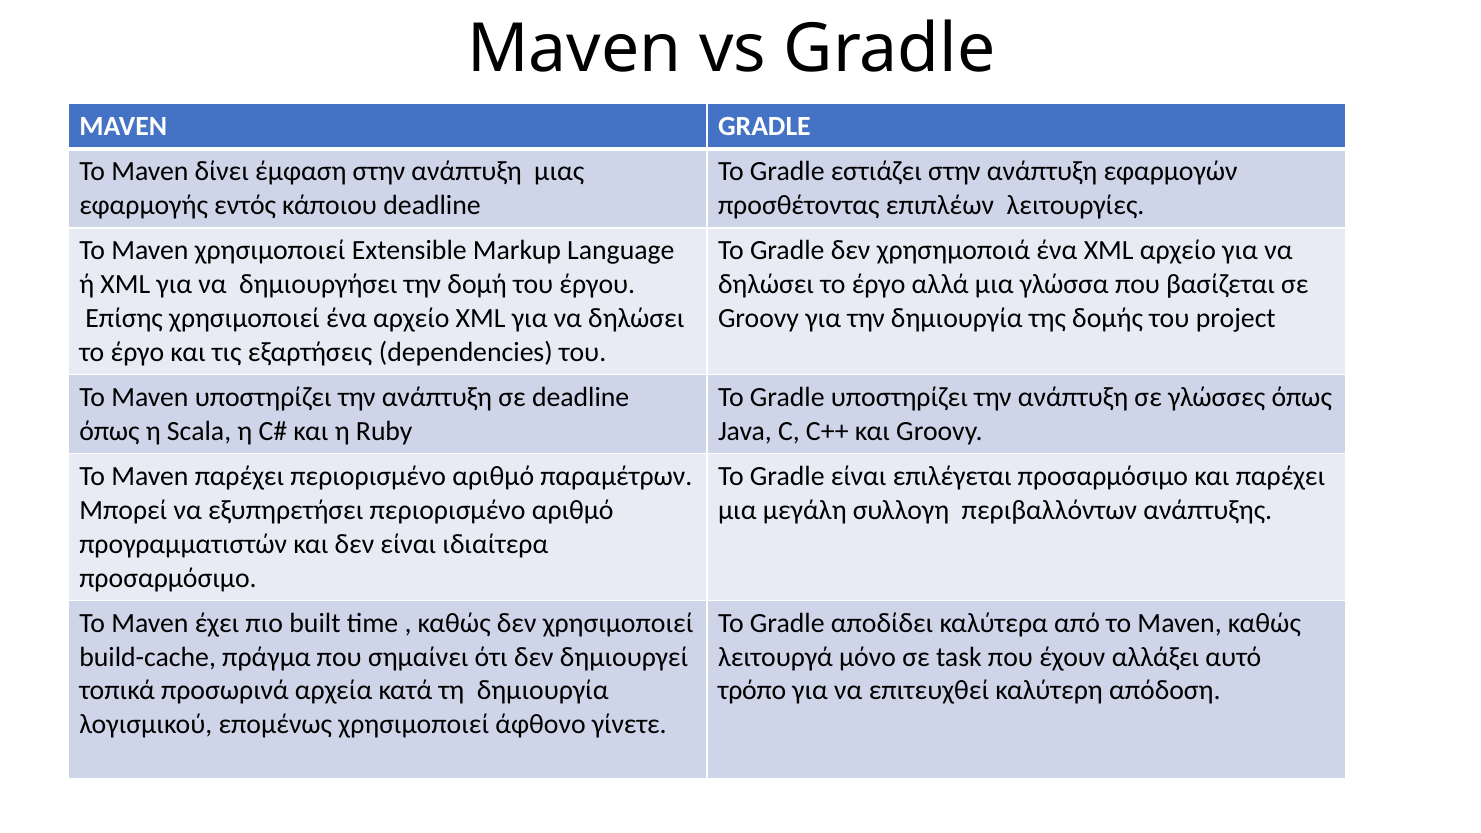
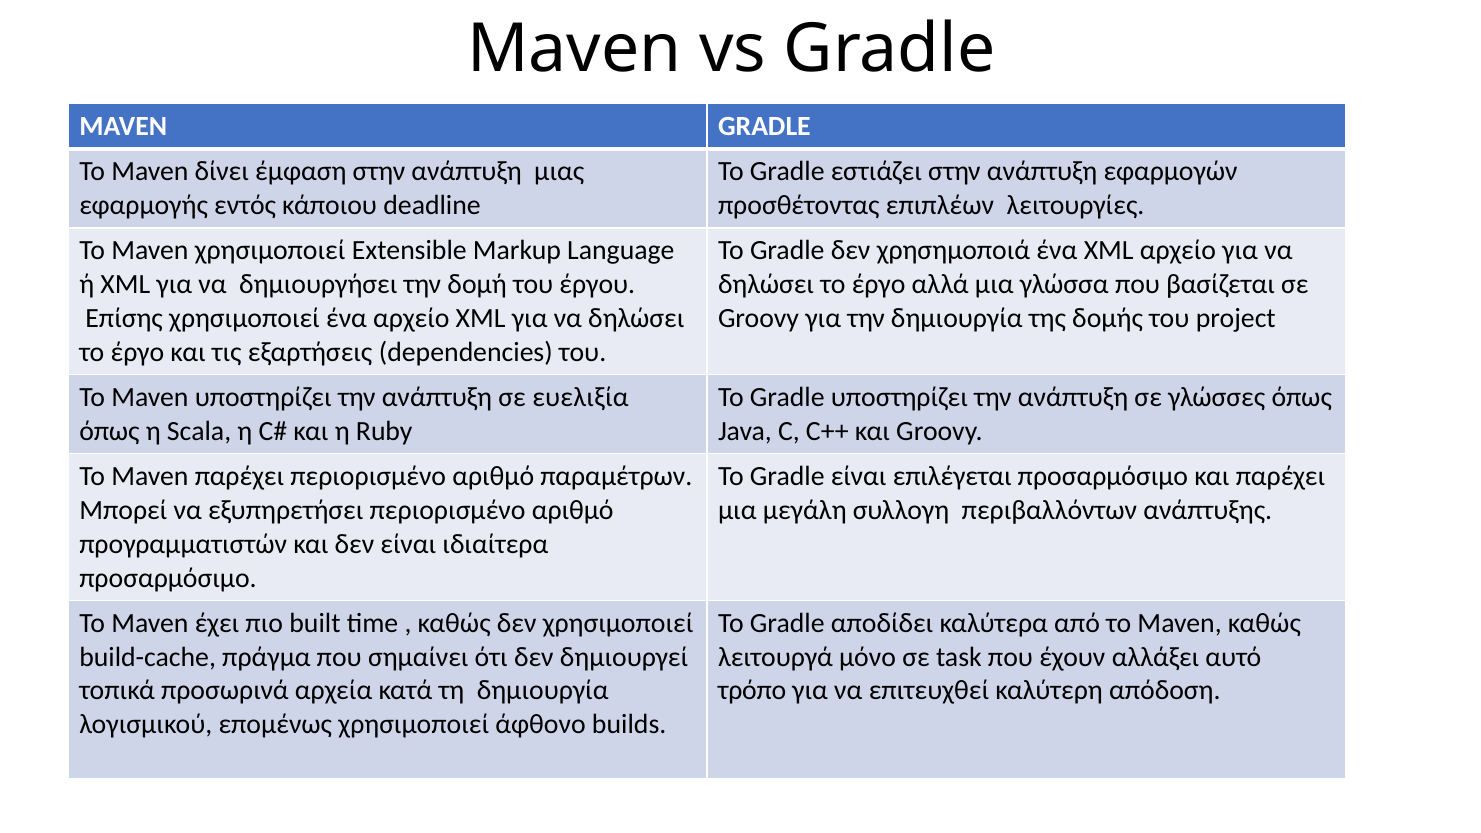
σε deadline: deadline -> ευελιξία
γίνετε: γίνετε -> builds
